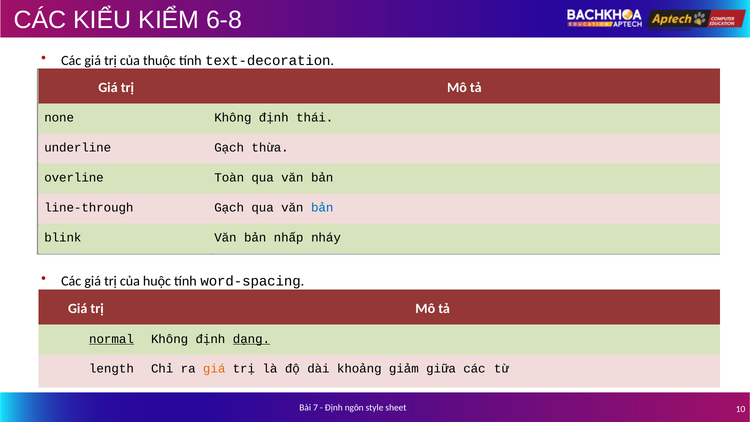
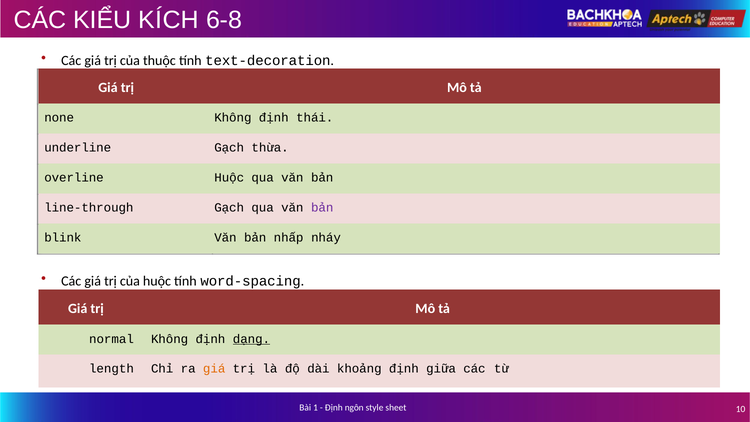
KIỂM: KIỂM -> KÍCH
overline Toàn: Toàn -> Huộc
bản at (322, 208) colour: blue -> purple
normal underline: present -> none
khoảng giảm: giảm -> định
7: 7 -> 1
